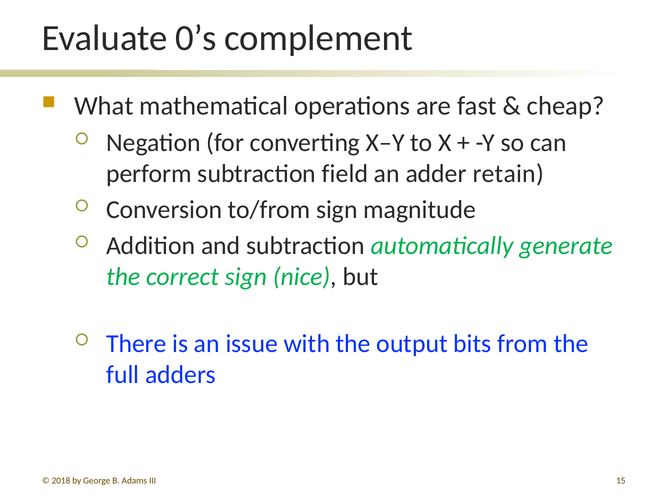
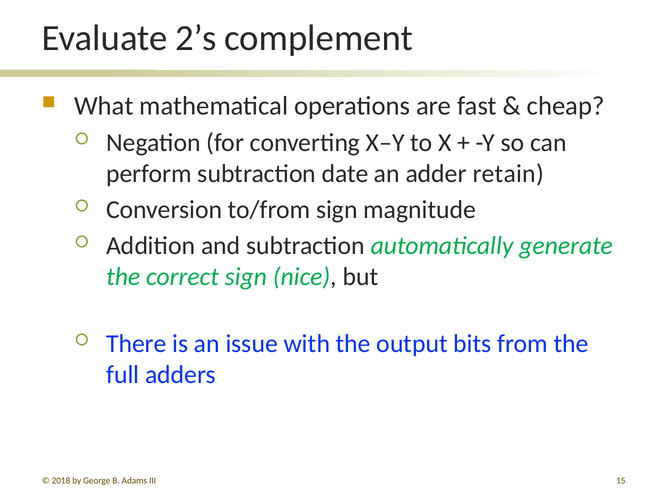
0’s: 0’s -> 2’s
field: field -> date
